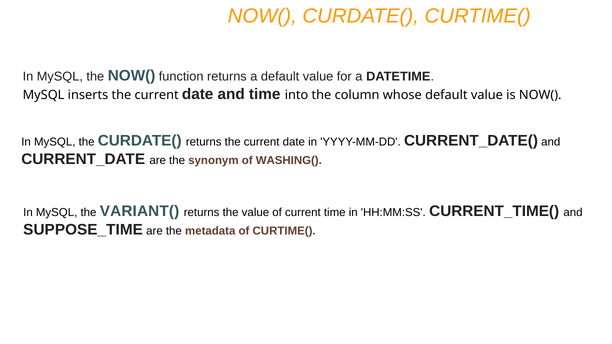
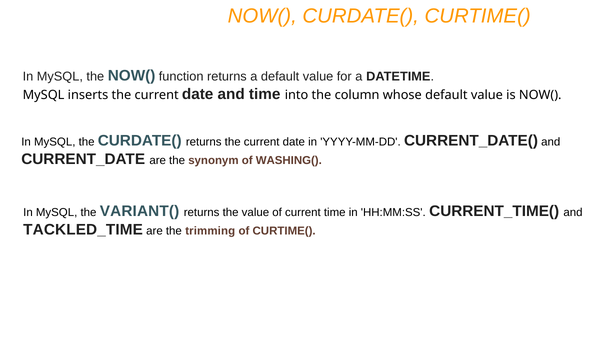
SUPPOSE_TIME: SUPPOSE_TIME -> TACKLED_TIME
metadata: metadata -> trimming
